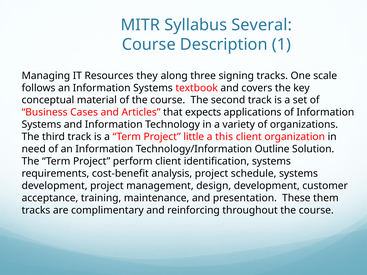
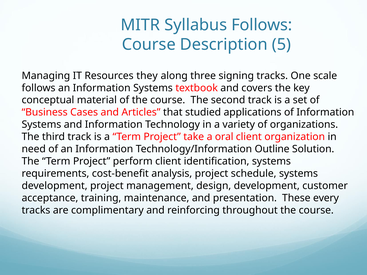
Syllabus Several: Several -> Follows
1: 1 -> 5
expects: expects -> studied
little: little -> take
this: this -> oral
them: them -> every
